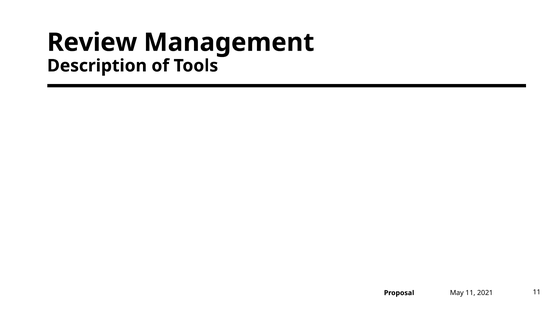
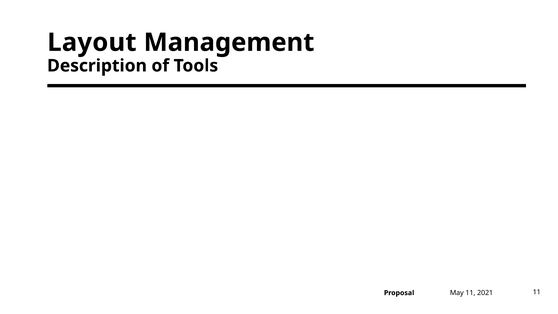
Review: Review -> Layout
